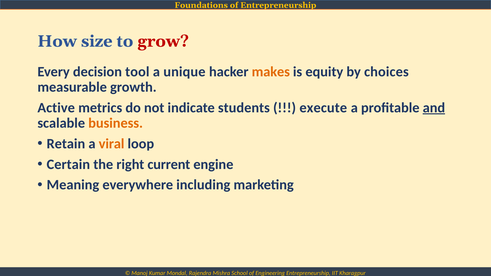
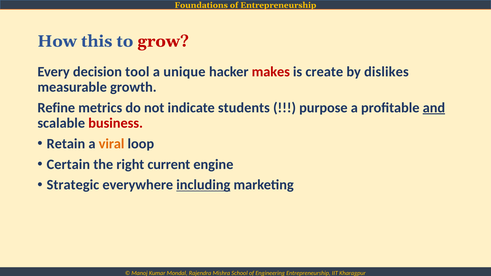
size: size -> this
makes colour: orange -> red
equity: equity -> create
choices: choices -> dislikes
Active: Active -> Refine
execute: execute -> purpose
business colour: orange -> red
Meaning: Meaning -> Strategic
including underline: none -> present
